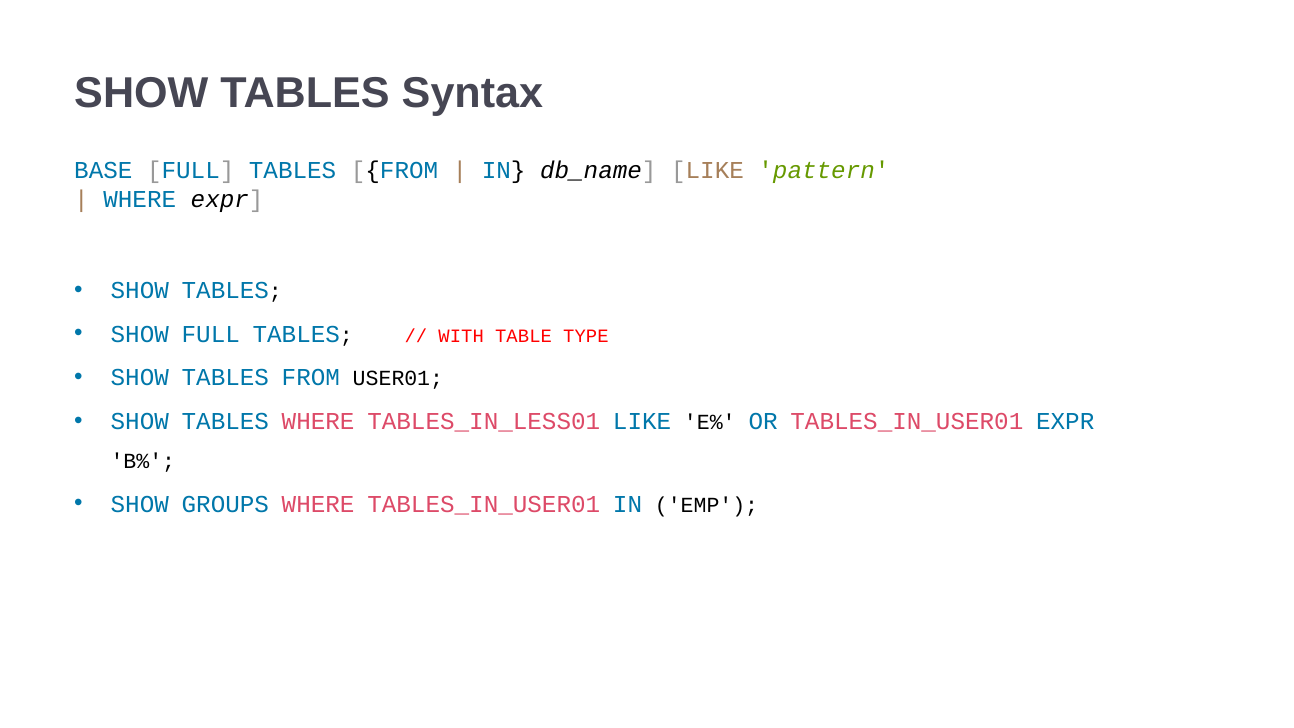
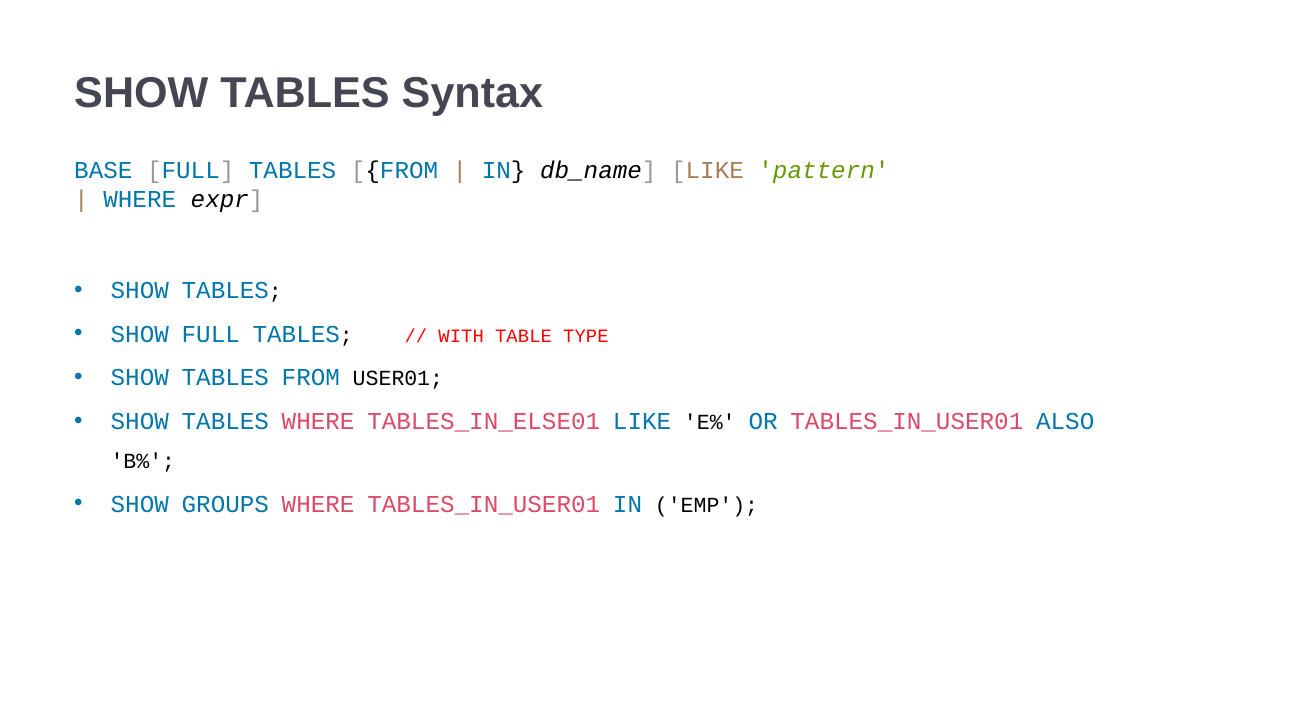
TABLES_IN_LESS01: TABLES_IN_LESS01 -> TABLES_IN_ELSE01
TABLES_IN_USER01 EXPR: EXPR -> ALSO
